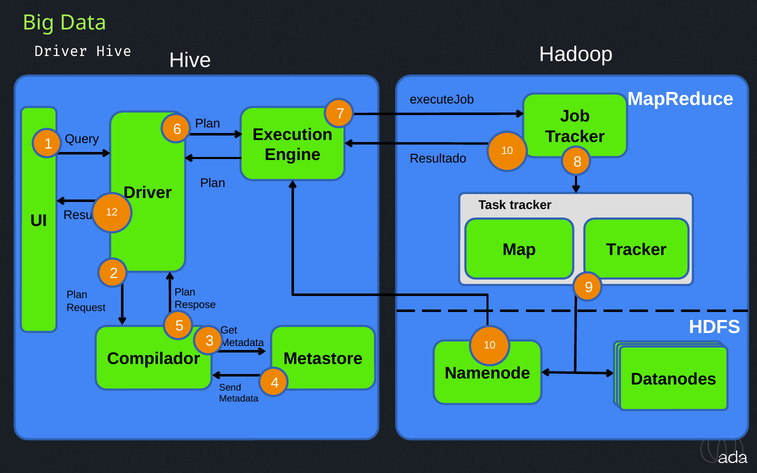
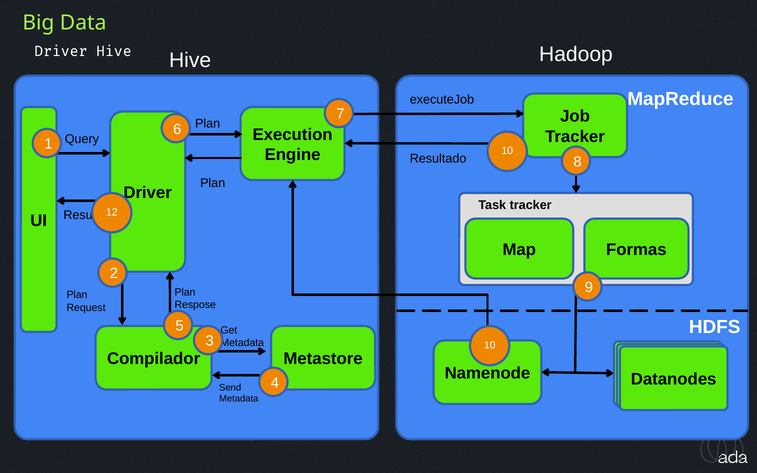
Tracker at (636, 250): Tracker -> Formas
